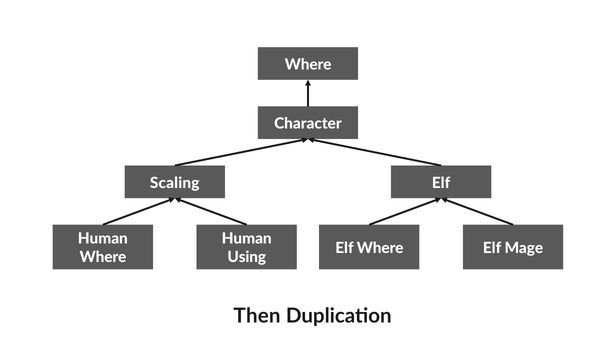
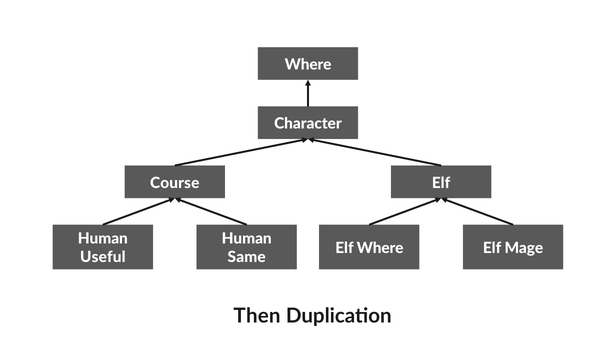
Scaling: Scaling -> Course
Where at (103, 257): Where -> Useful
Using: Using -> Same
